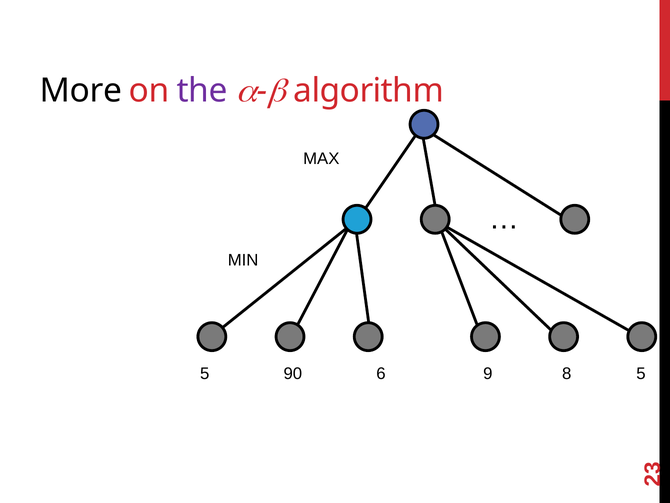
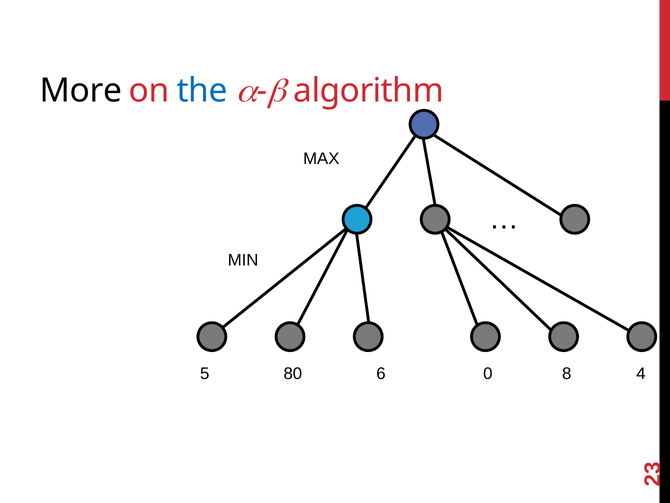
the colour: purple -> blue
90: 90 -> 80
9: 9 -> 0
8 5: 5 -> 4
